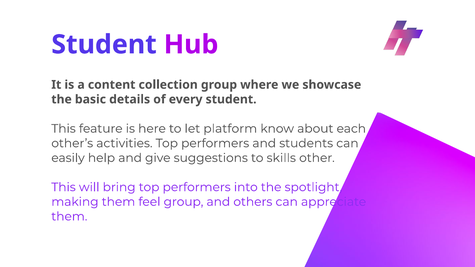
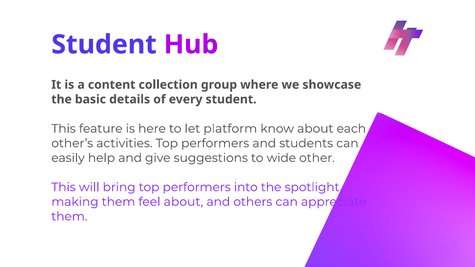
skills: skills -> wide
feel group: group -> about
